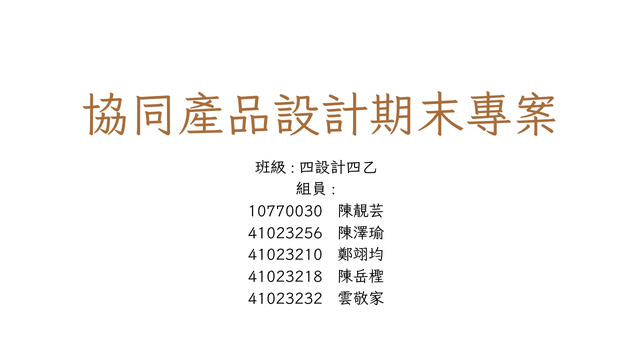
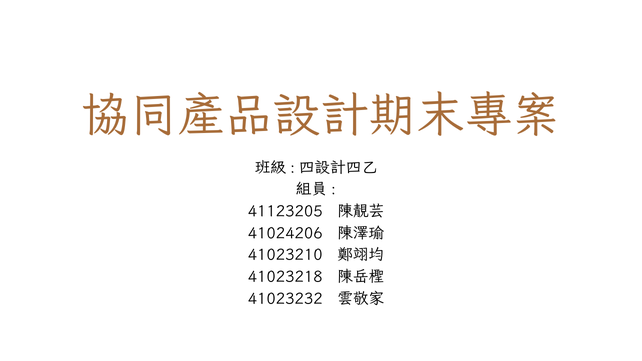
10770030: 10770030 -> 41123205
41023256: 41023256 -> 41024206
